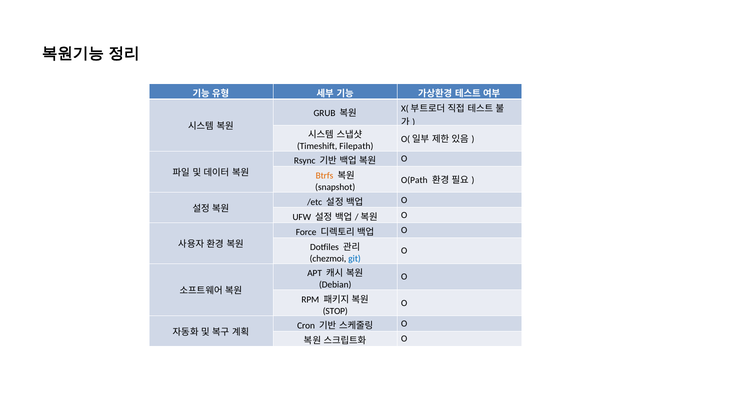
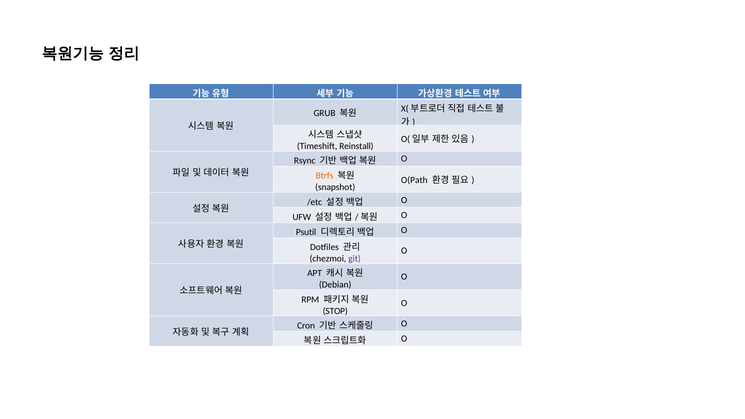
Filepath: Filepath -> Reinstall
Force: Force -> Psutil
git colour: blue -> purple
